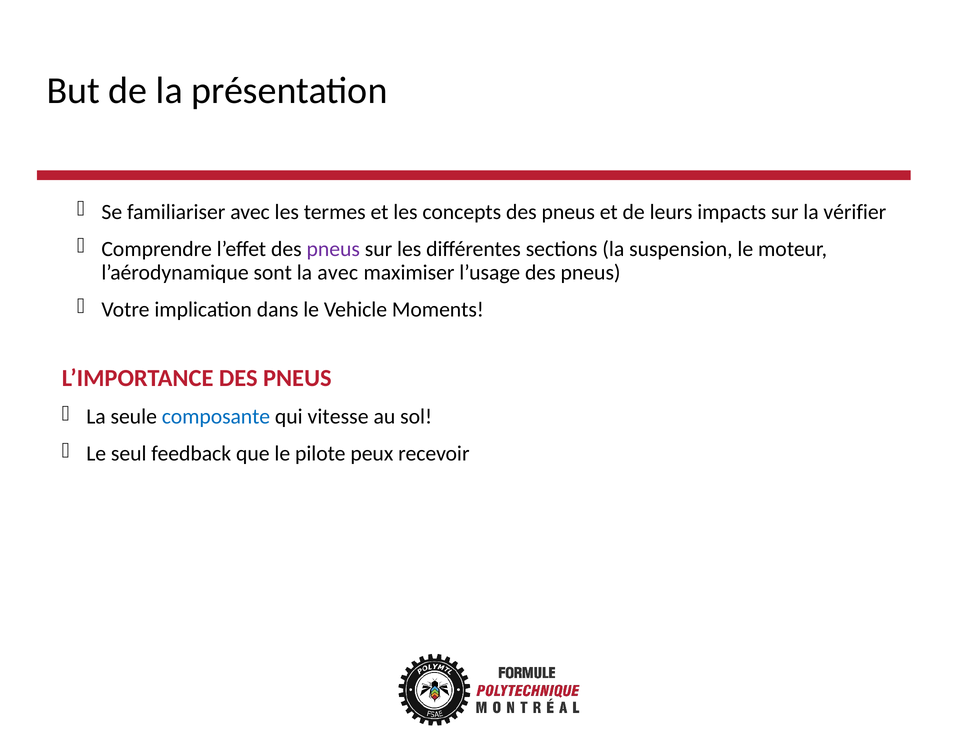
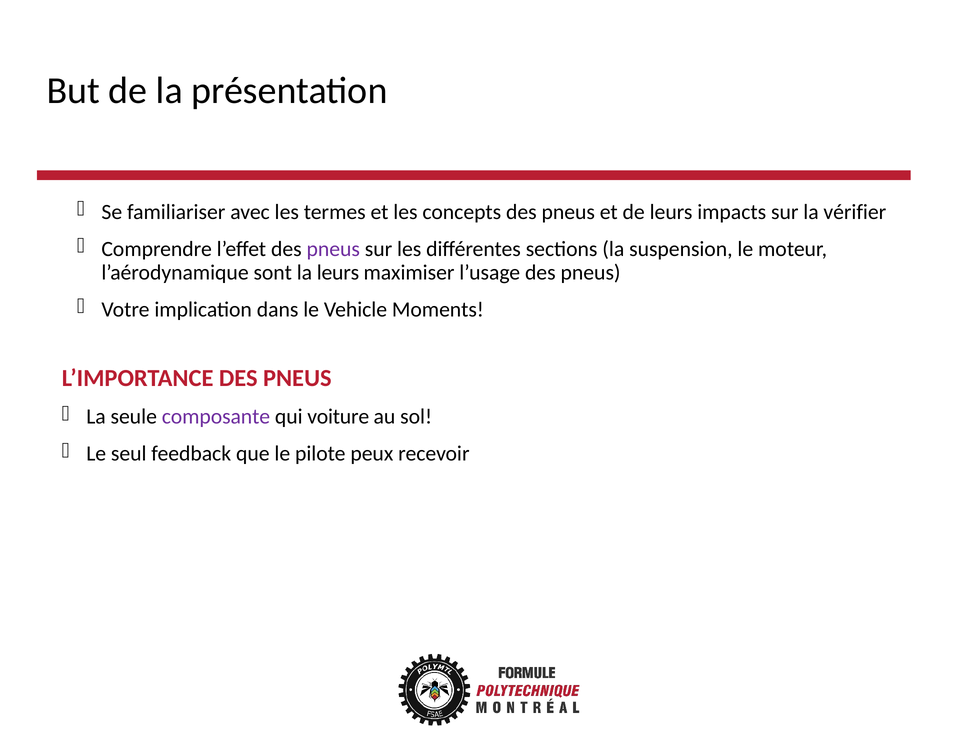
la avec: avec -> leurs
composante colour: blue -> purple
vitesse: vitesse -> voiture
